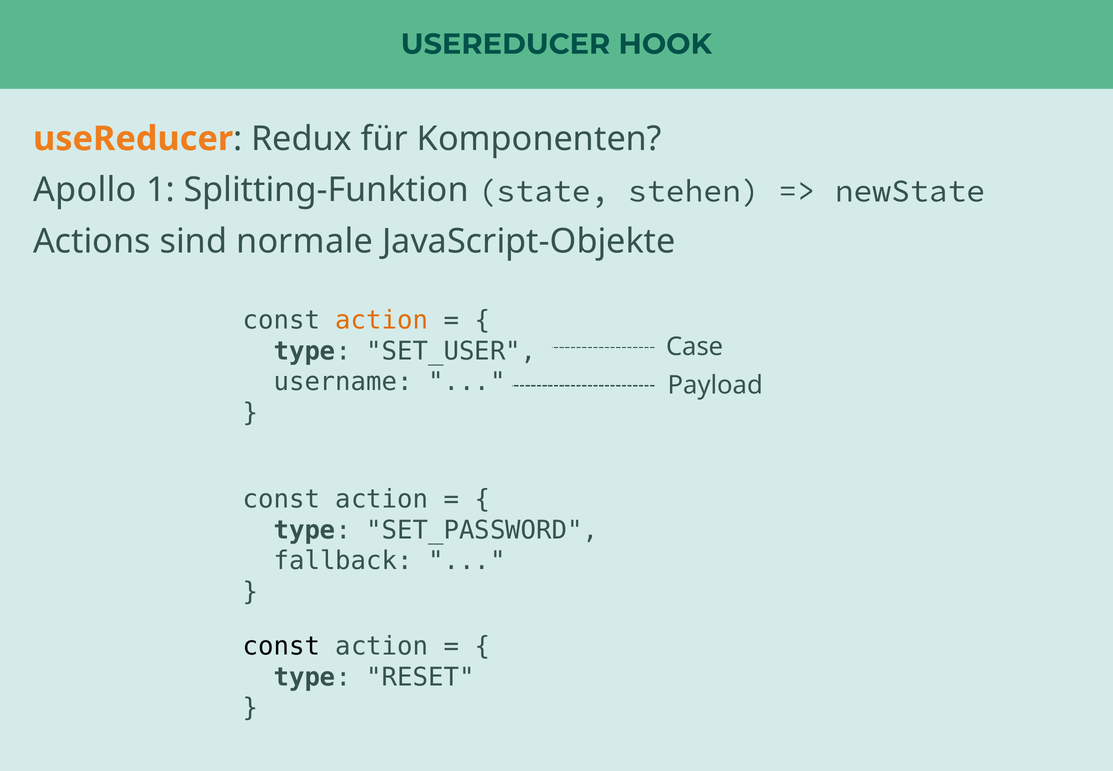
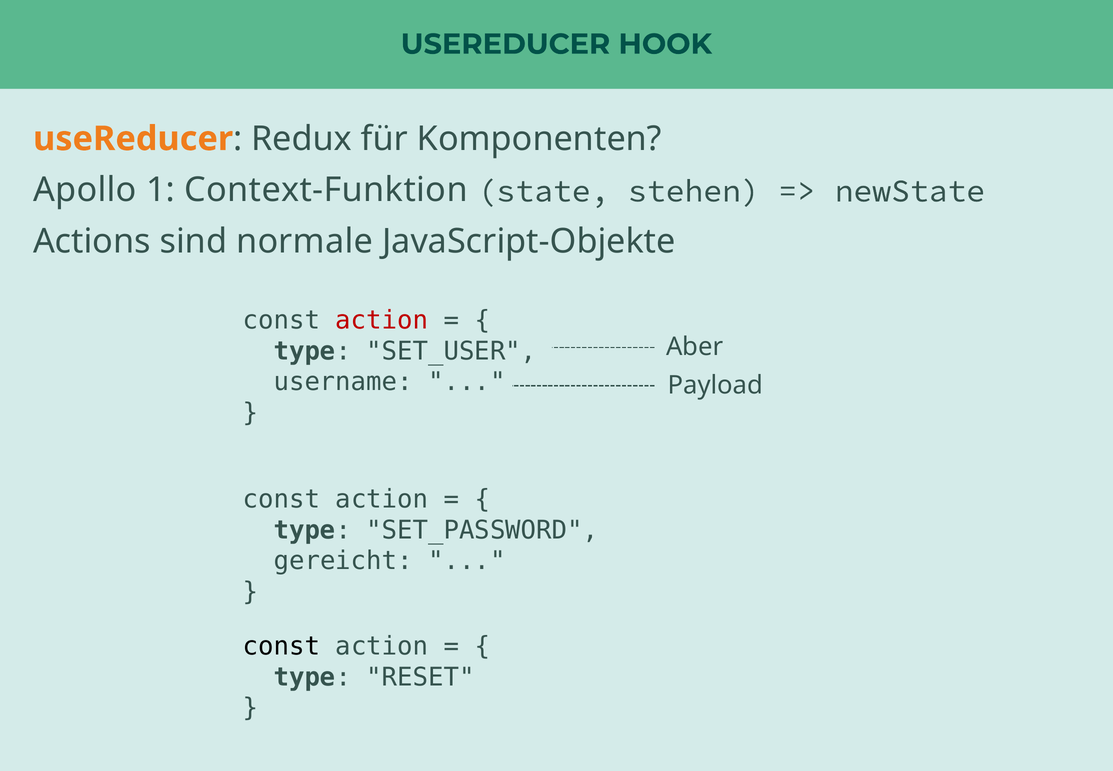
Splitting-Funktion: Splitting-Funktion -> Context-Funktion
action at (382, 320) colour: orange -> red
Case: Case -> Aber
fallback: fallback -> gereicht
